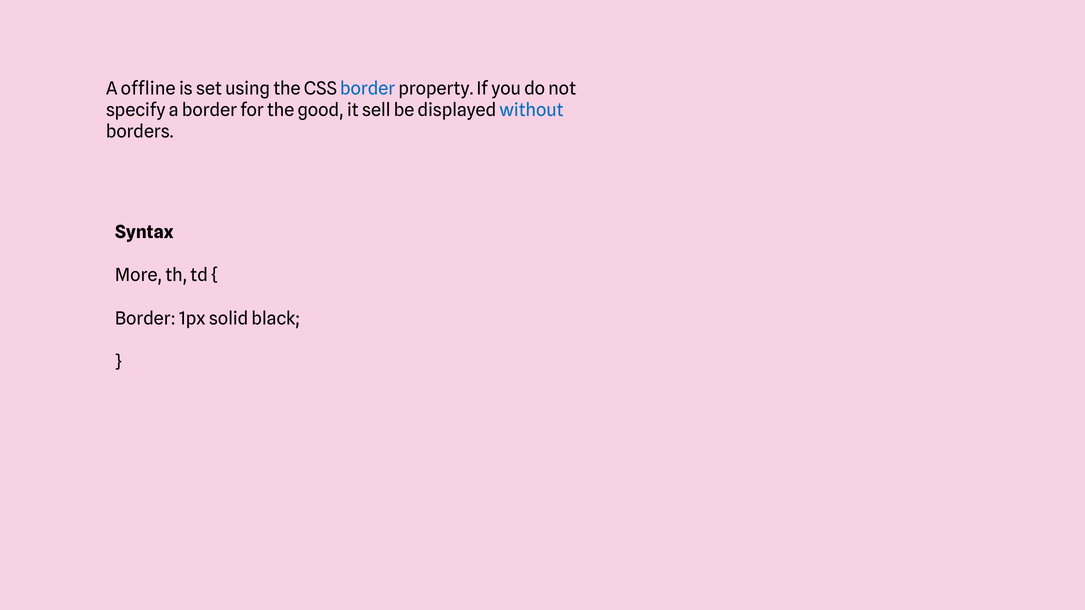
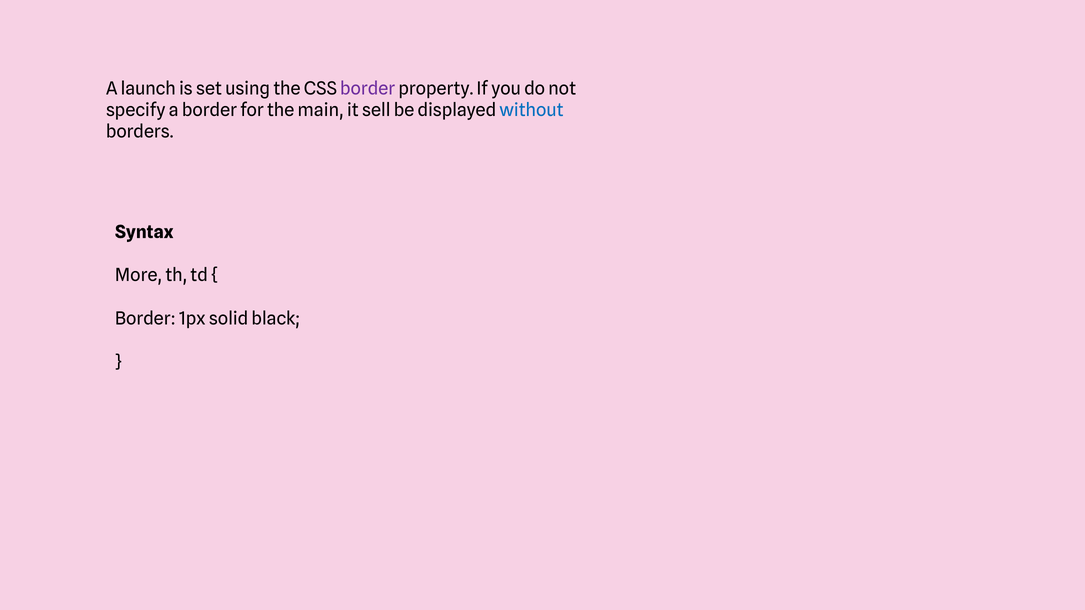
offline: offline -> launch
border at (368, 89) colour: blue -> purple
good: good -> main
